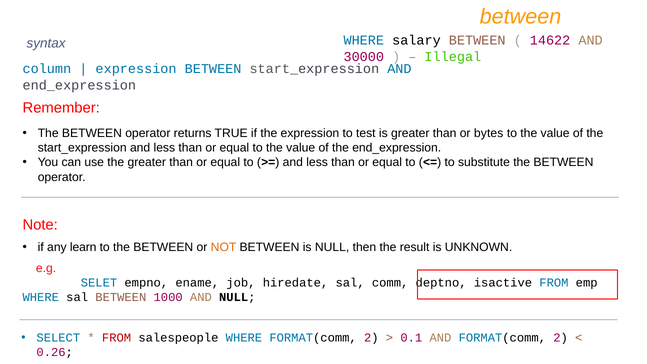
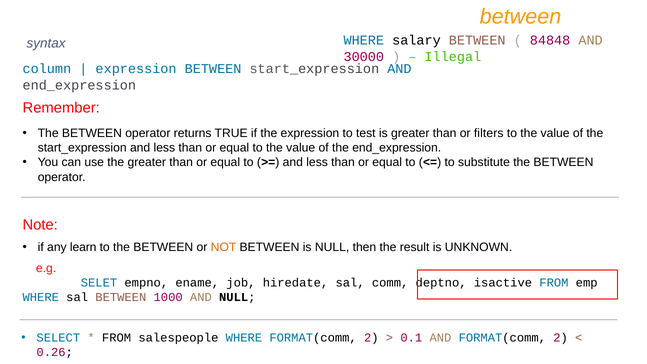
14622: 14622 -> 84848
bytes: bytes -> filters
FROM at (117, 338) colour: red -> black
